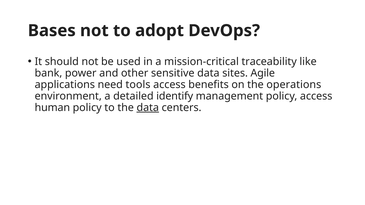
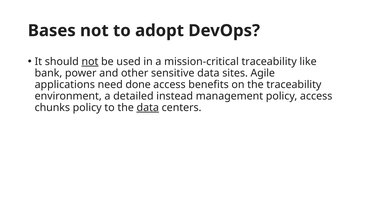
not at (90, 62) underline: none -> present
tools: tools -> done
the operations: operations -> traceability
identify: identify -> instead
human: human -> chunks
